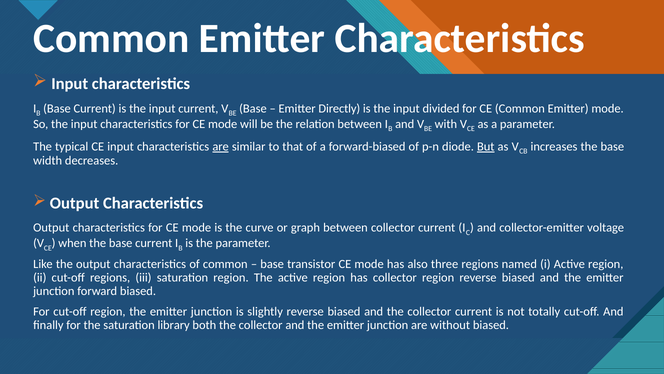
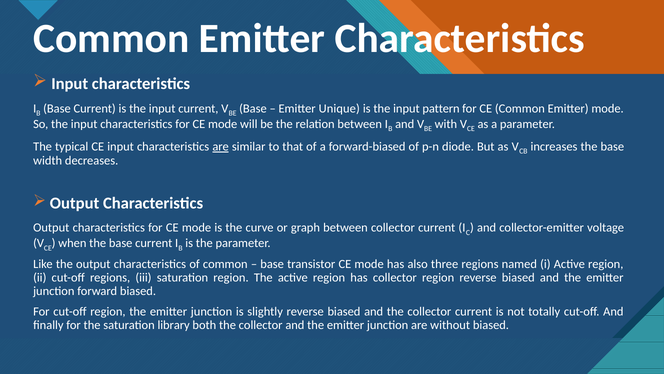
Directly: Directly -> Unique
divided: divided -> pattern
But underline: present -> none
